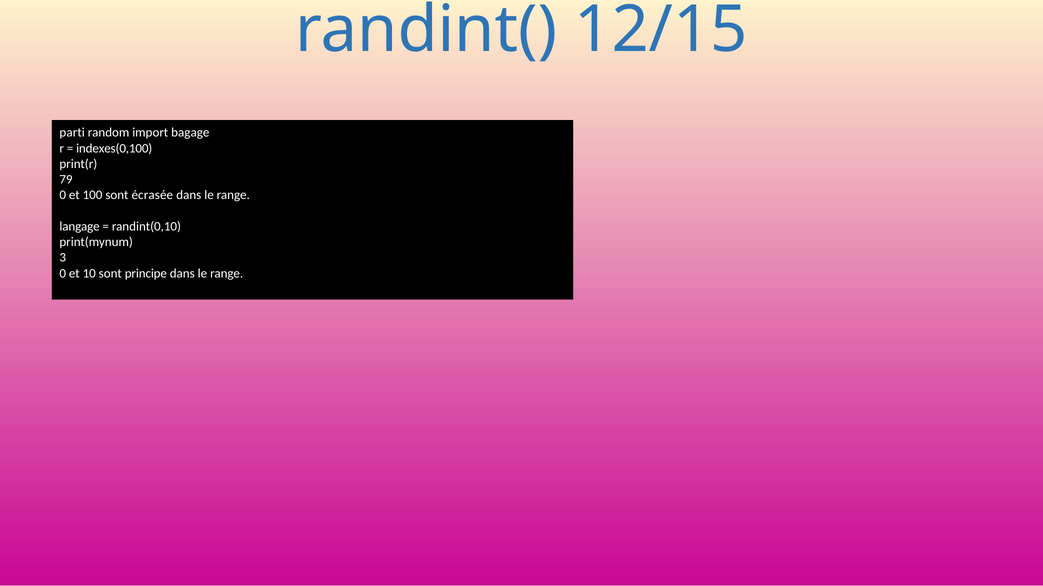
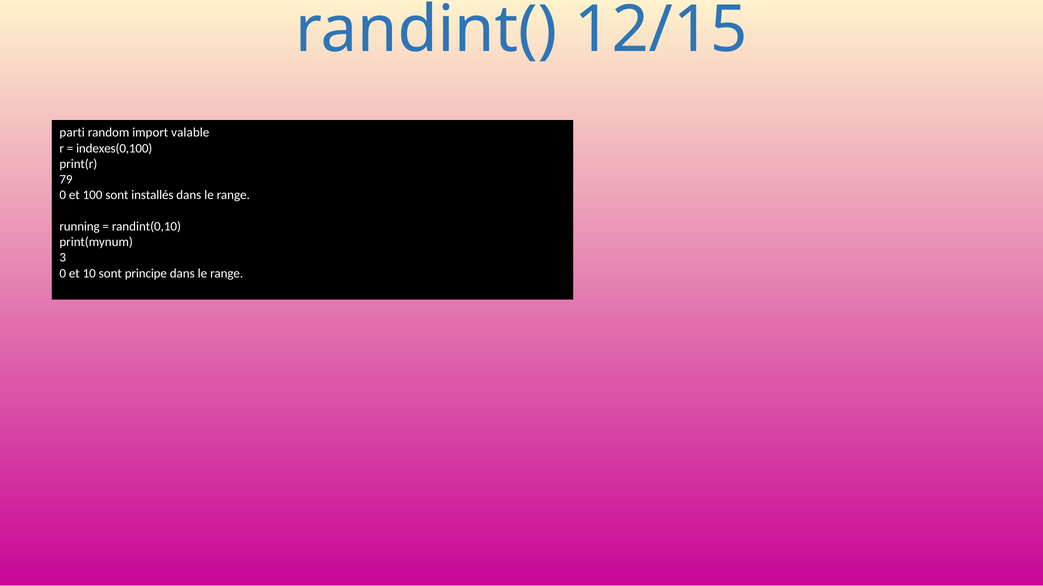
bagage: bagage -> valable
écrasée: écrasée -> installés
langage: langage -> running
